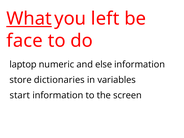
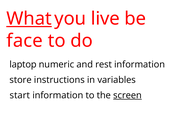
left: left -> live
else: else -> rest
dictionaries: dictionaries -> instructions
screen underline: none -> present
